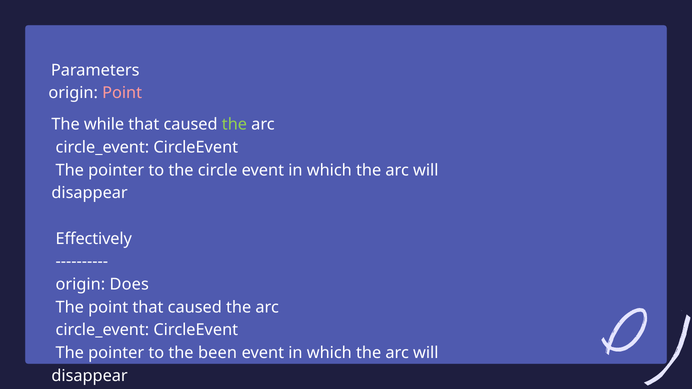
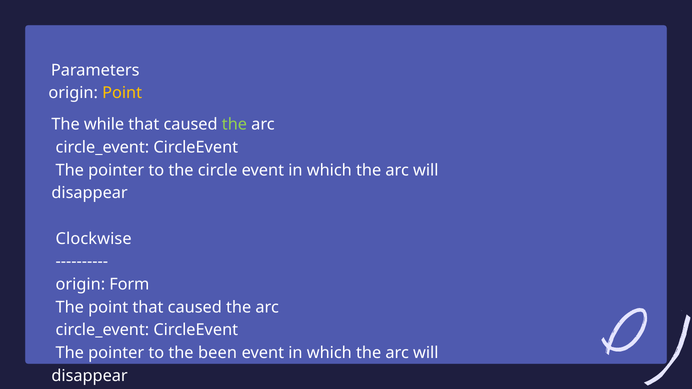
Point at (122, 93) colour: pink -> yellow
Effectively: Effectively -> Clockwise
Does: Does -> Form
